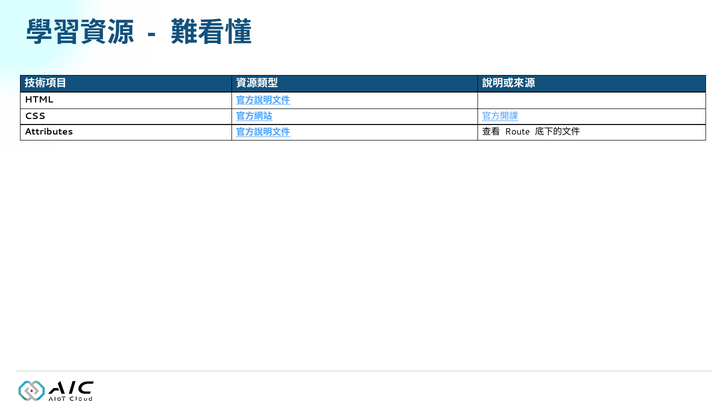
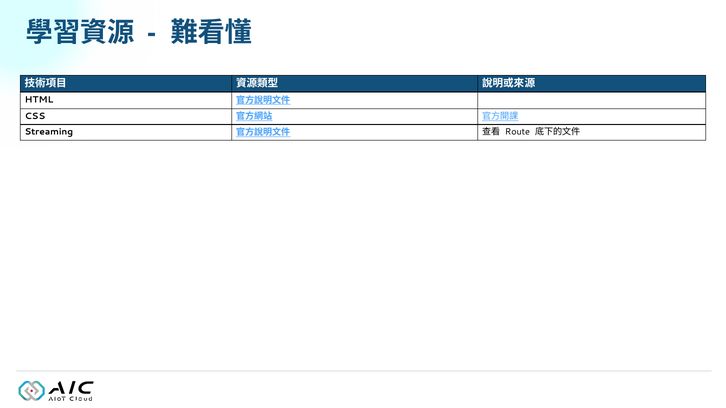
Attributes: Attributes -> Streaming
